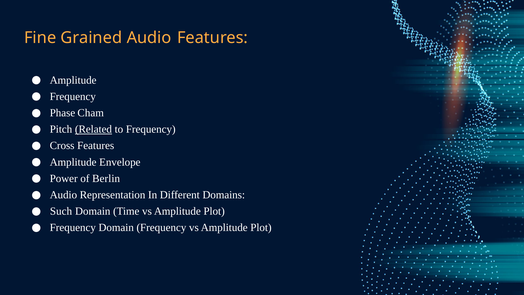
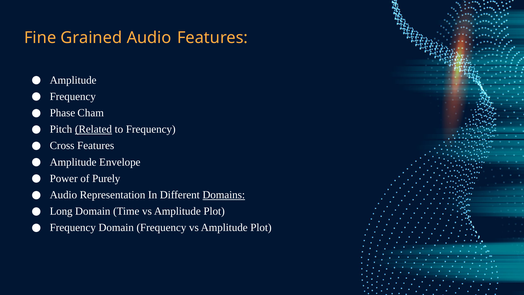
Berlin: Berlin -> Purely
Domains underline: none -> present
Such: Such -> Long
